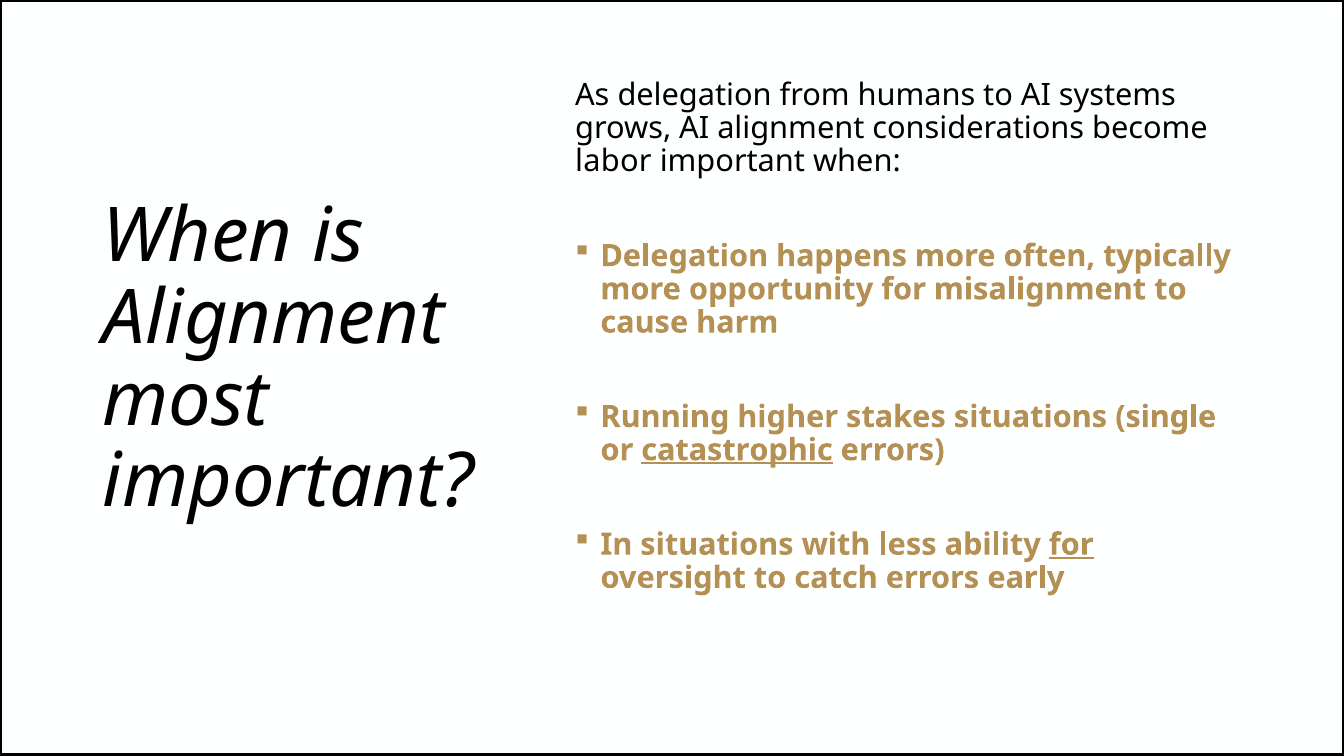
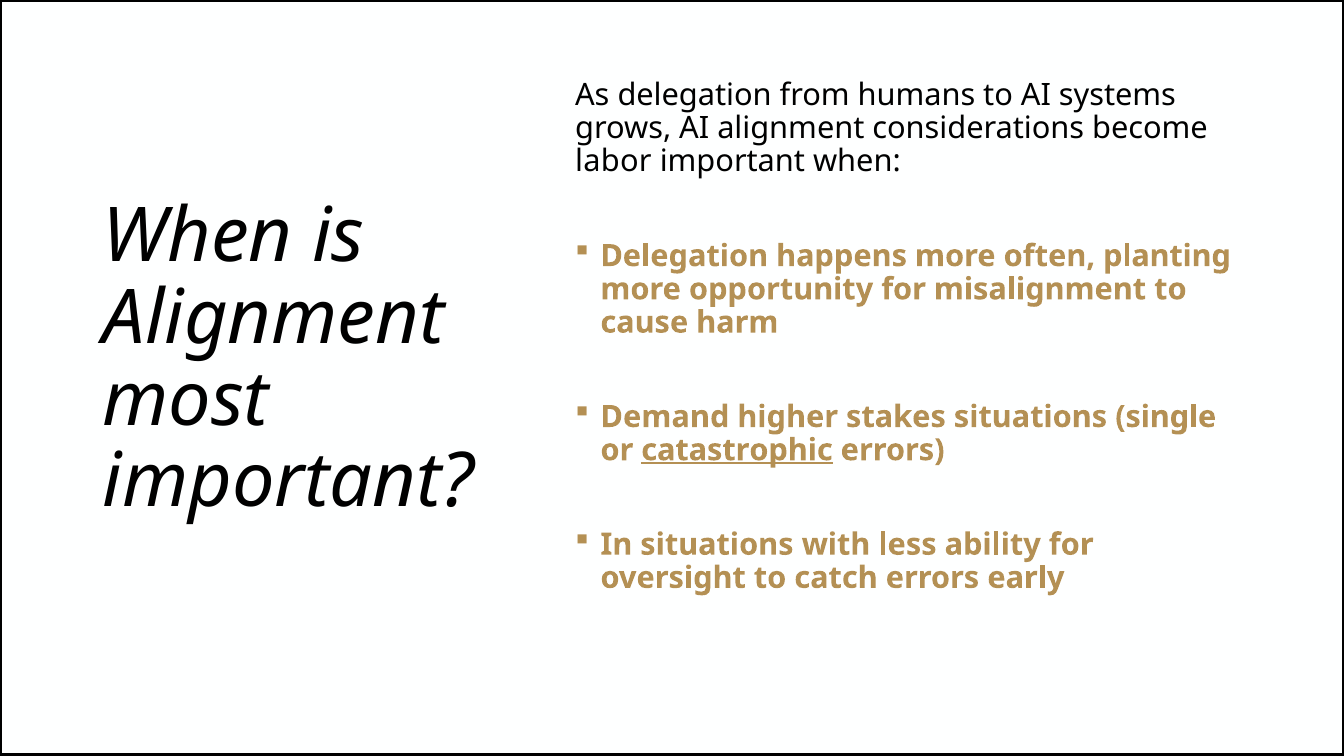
typically: typically -> planting
Running: Running -> Demand
for at (1071, 545) underline: present -> none
